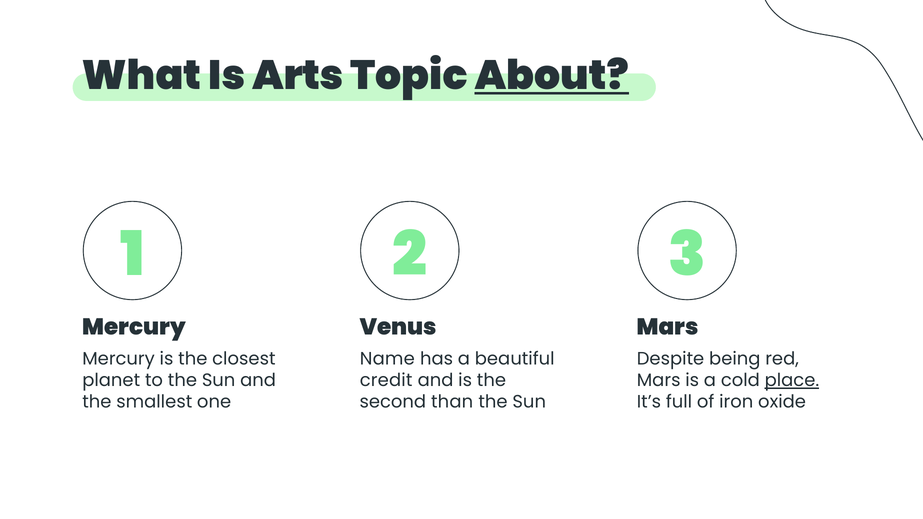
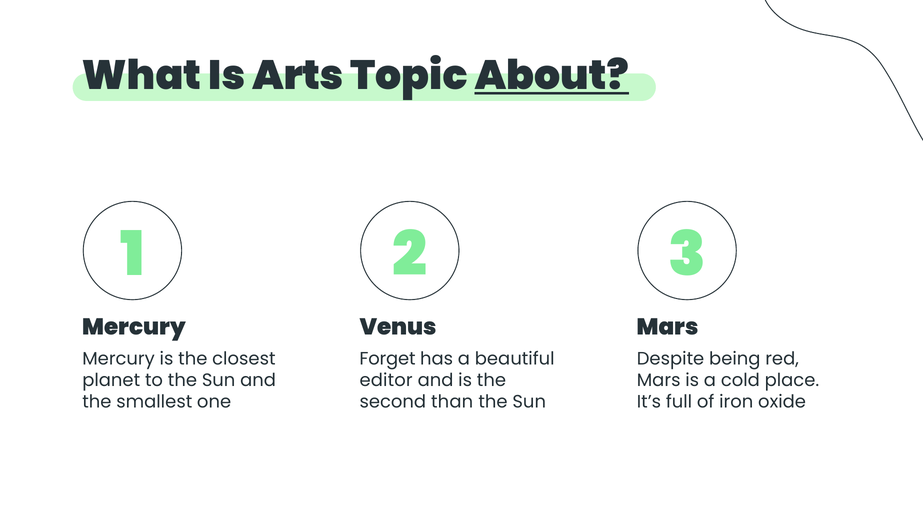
Name: Name -> Forget
credit: credit -> editor
place underline: present -> none
